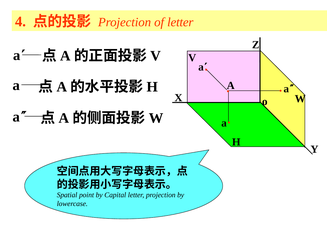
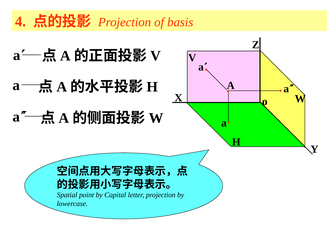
of letter: letter -> basis
